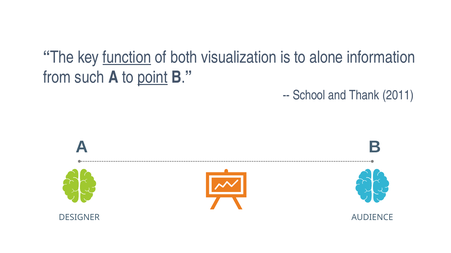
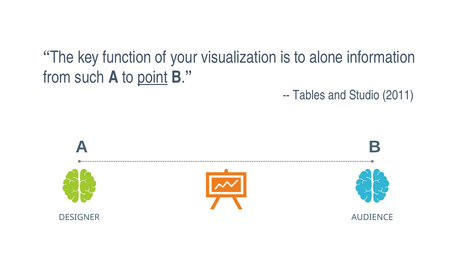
function underline: present -> none
both: both -> your
School: School -> Tables
Thank: Thank -> Studio
